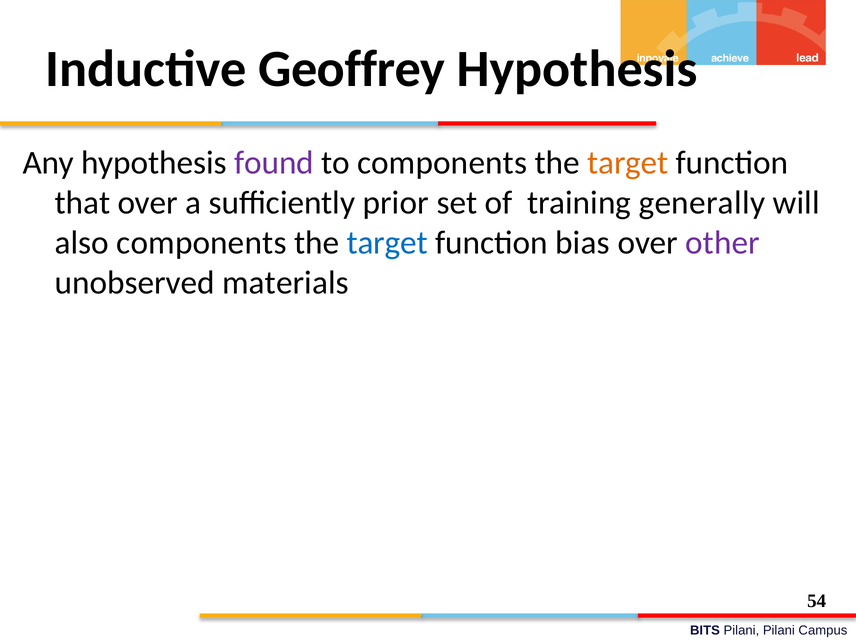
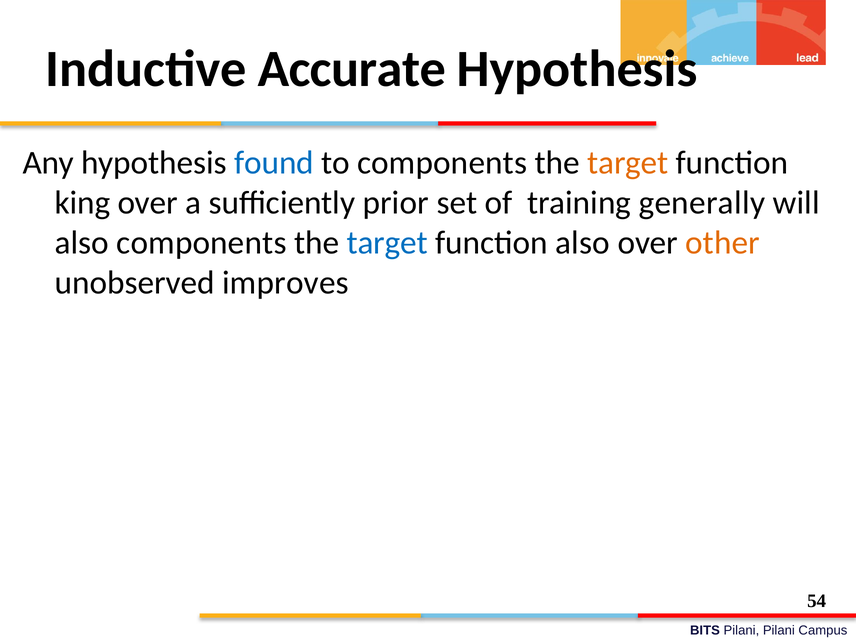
Geoffrey: Geoffrey -> Accurate
found colour: purple -> blue
that: that -> king
function bias: bias -> also
other colour: purple -> orange
materials: materials -> improves
